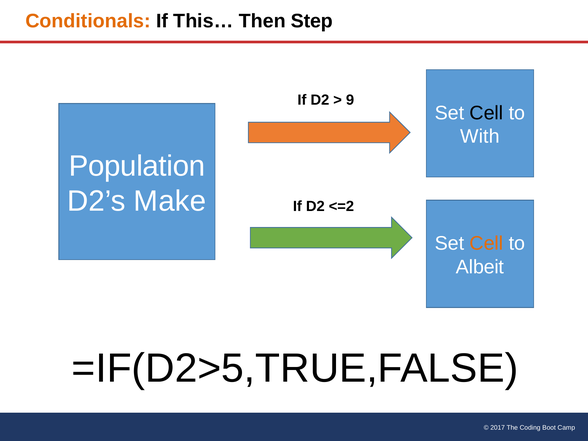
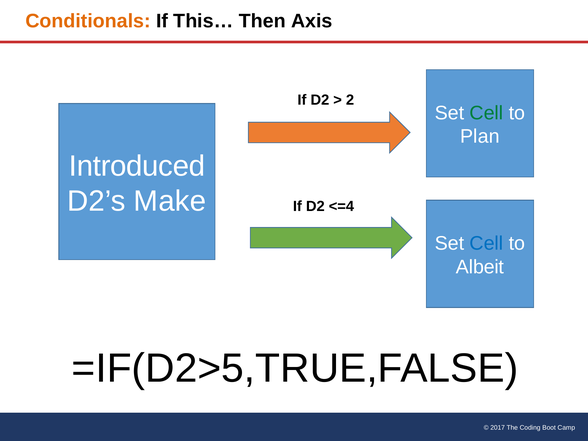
Step: Step -> Axis
9: 9 -> 2
Cell at (486, 113) colour: black -> green
With: With -> Plan
Population: Population -> Introduced
<=2: <=2 -> <=4
Cell at (486, 243) colour: orange -> blue
